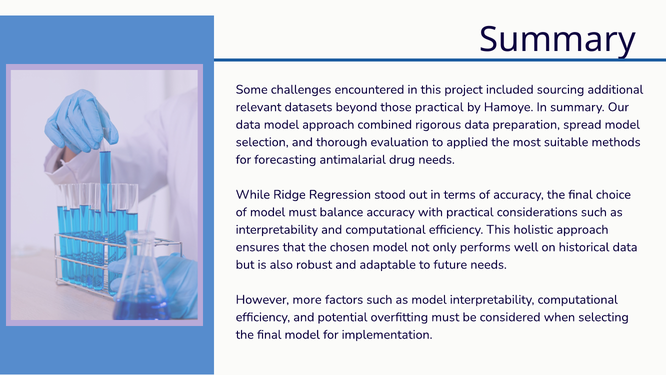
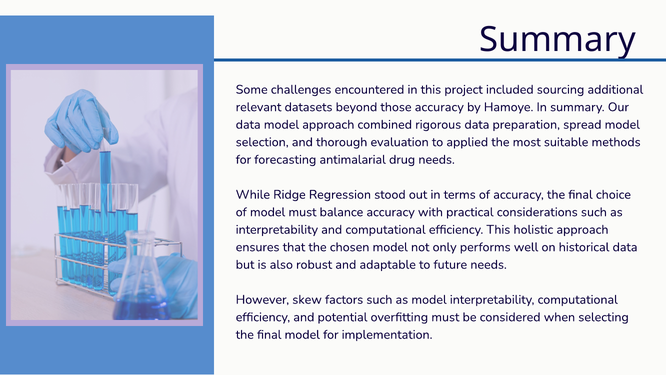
those practical: practical -> accuracy
more: more -> skew
